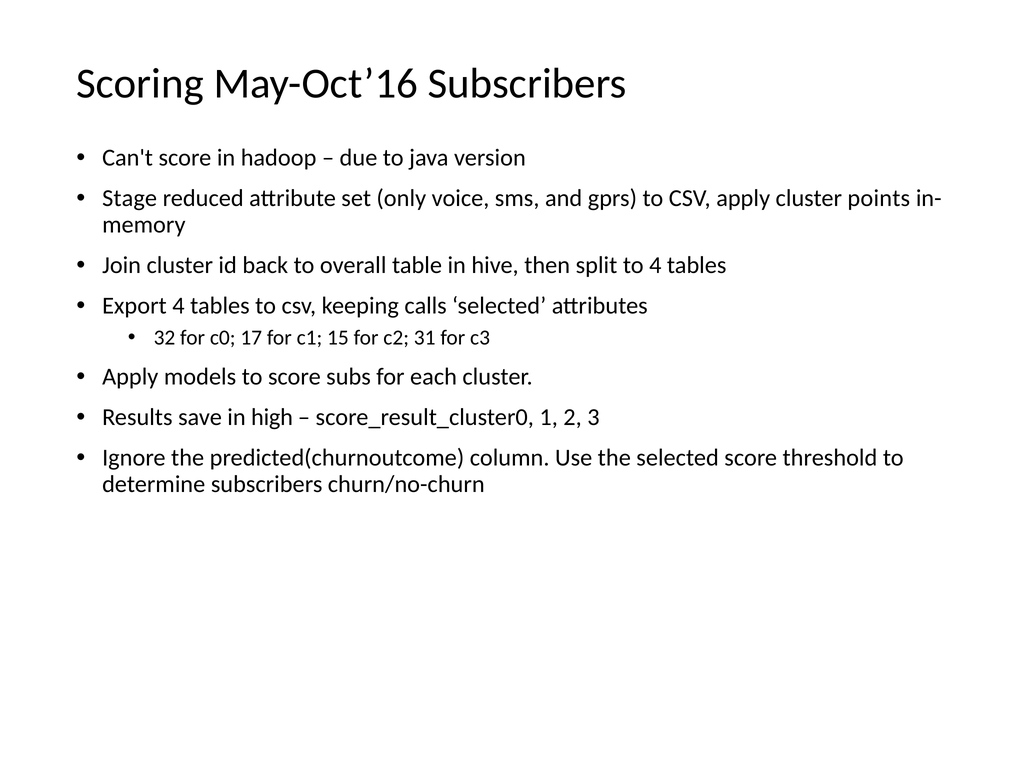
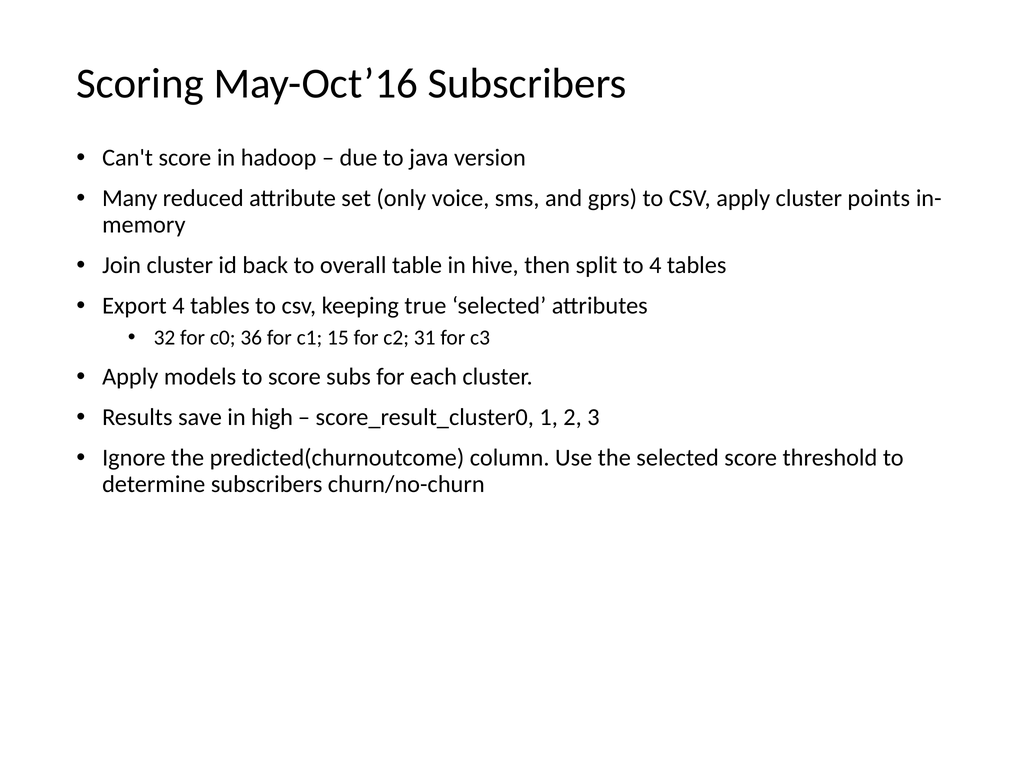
Stage: Stage -> Many
calls: calls -> true
17: 17 -> 36
